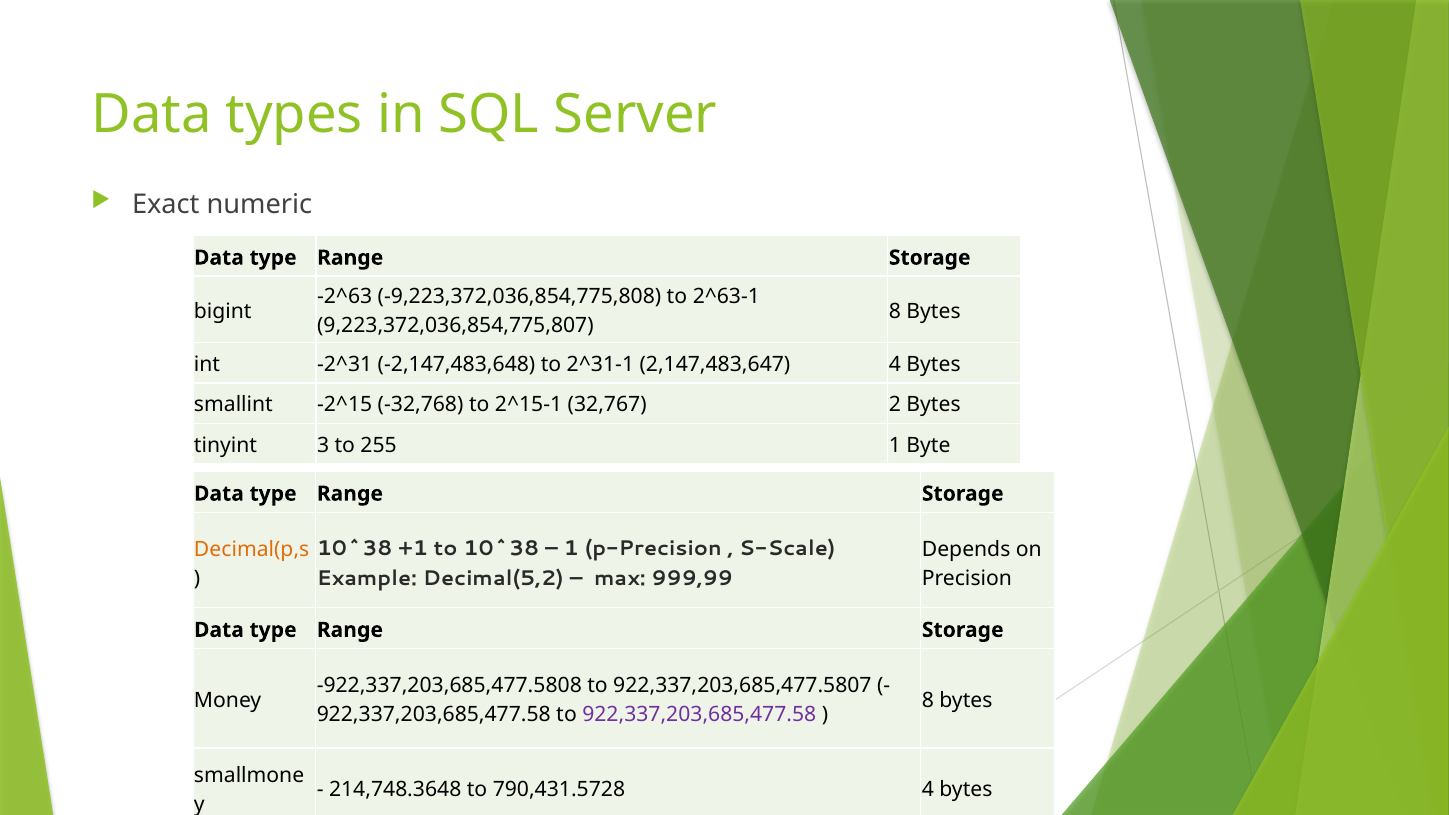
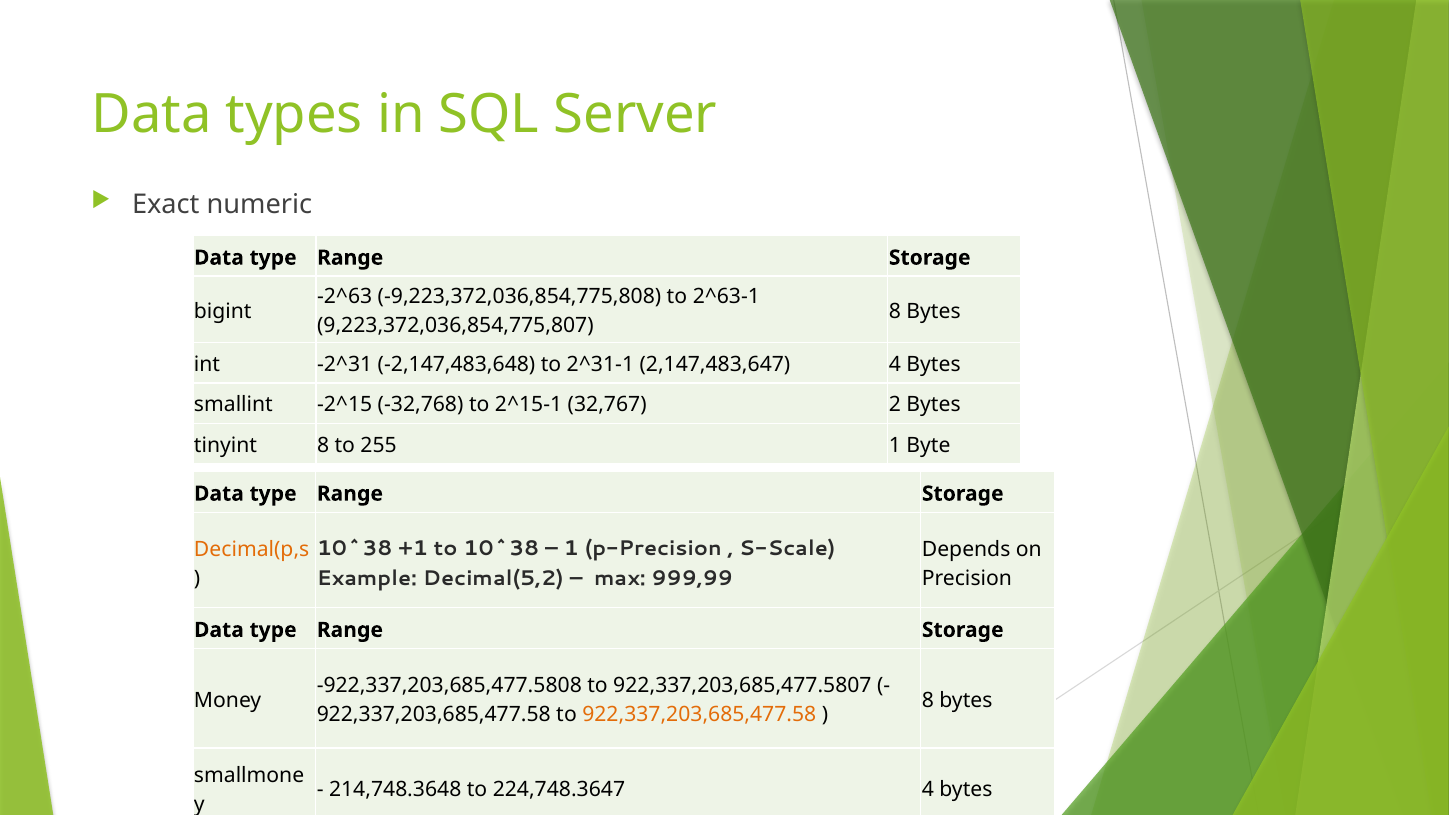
tinyint 3: 3 -> 8
922,337,203,685,477.58 at (699, 715) colour: purple -> orange
790,431.5728: 790,431.5728 -> 224,748.3647
